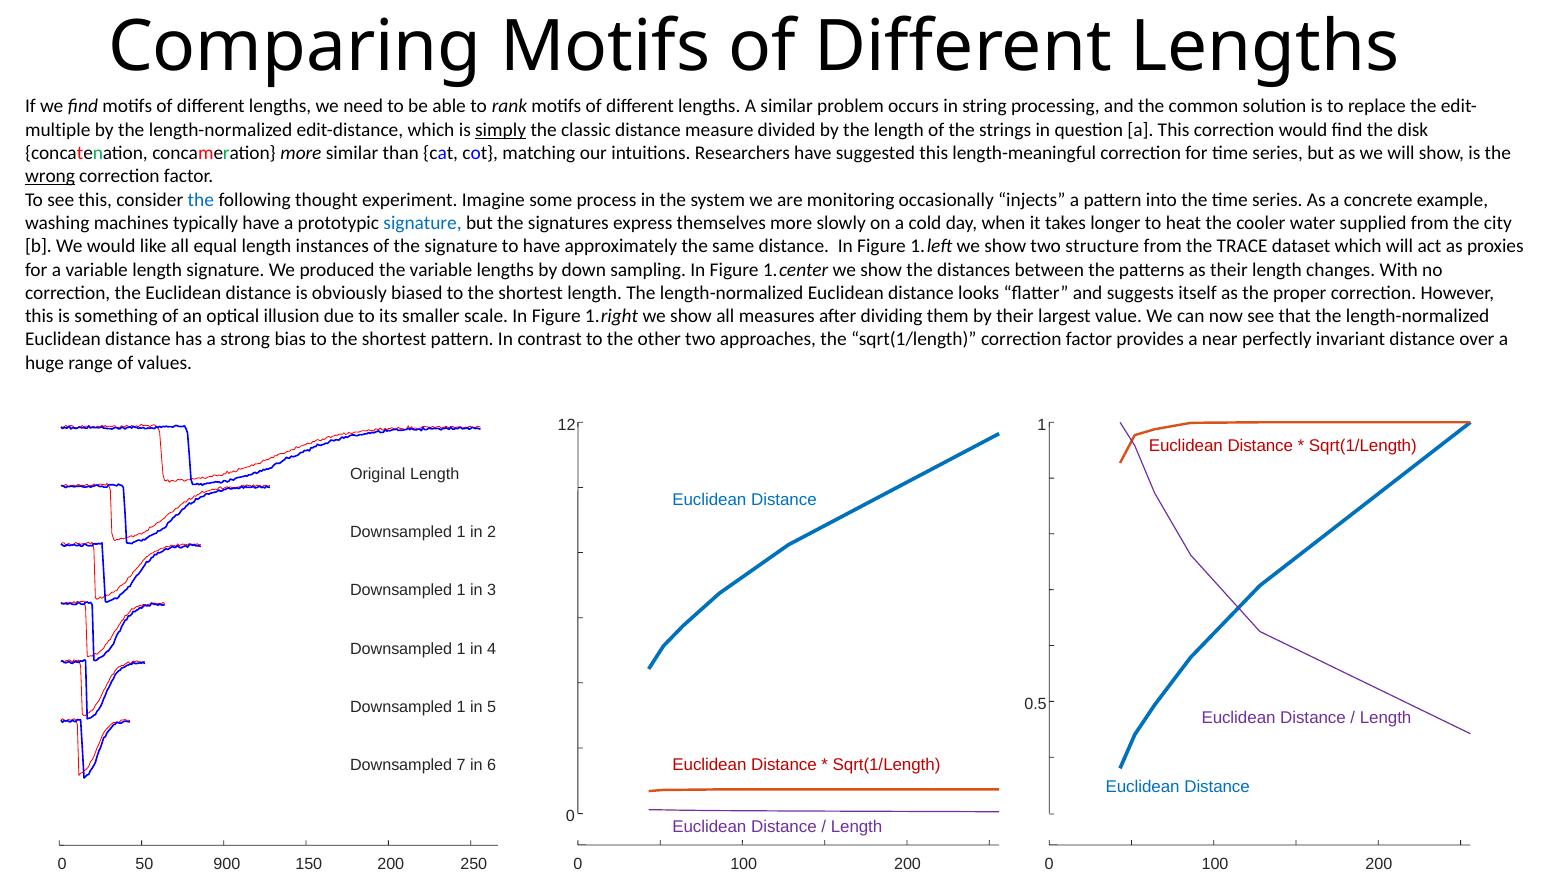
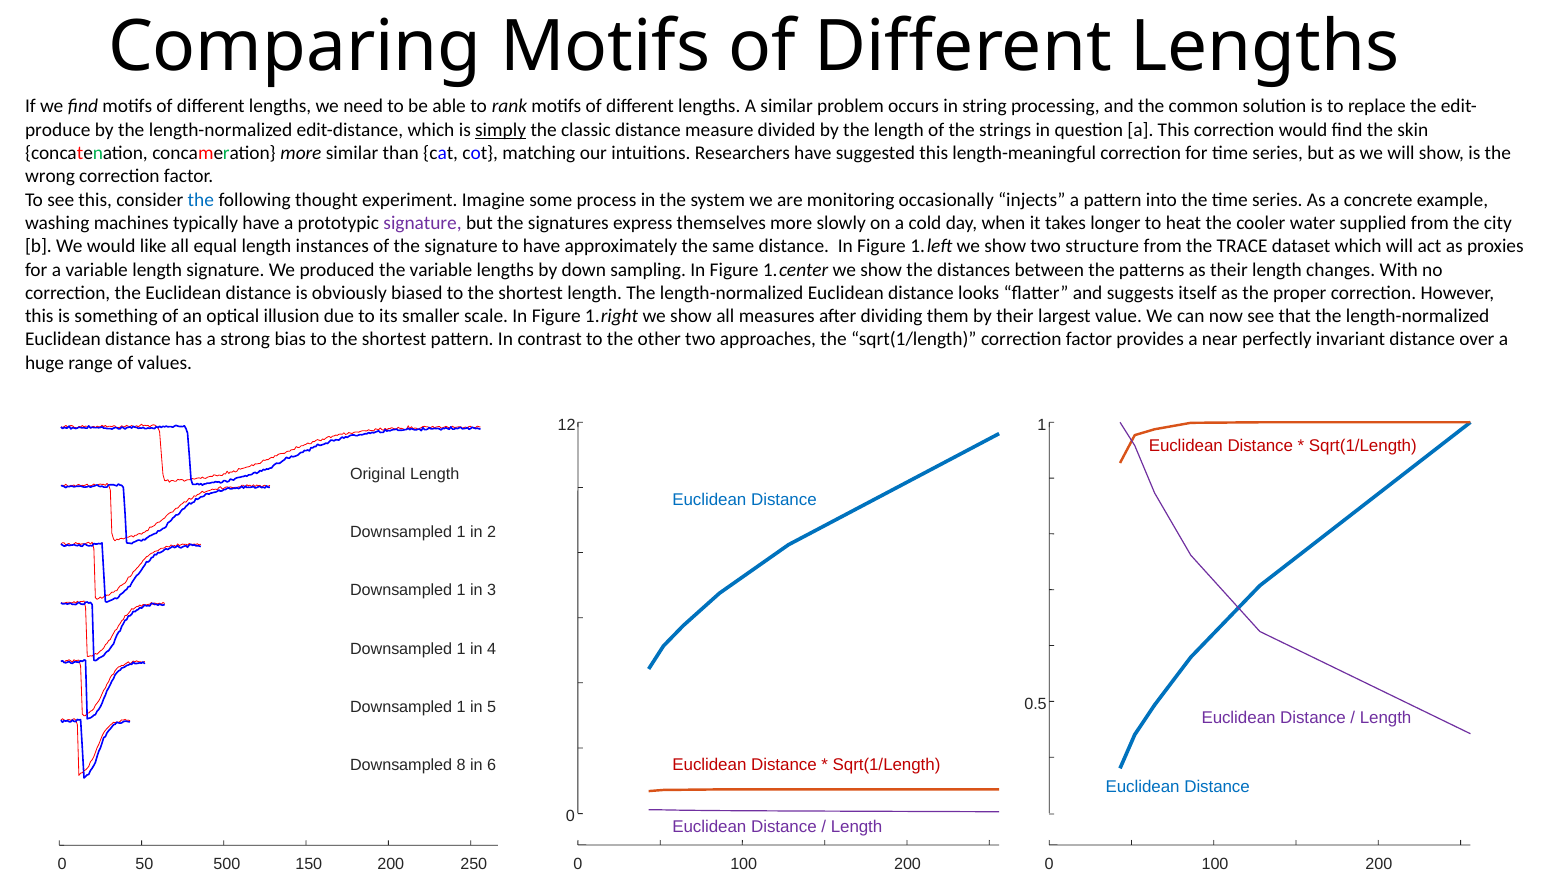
multiple: multiple -> produce
disk: disk -> skin
wrong underline: present -> none
signature at (423, 223) colour: blue -> purple
7: 7 -> 8
900: 900 -> 500
